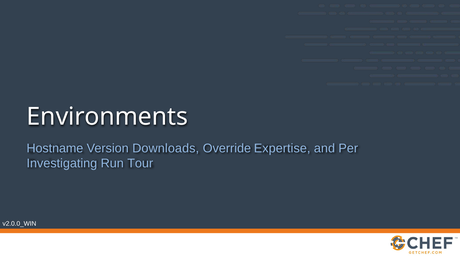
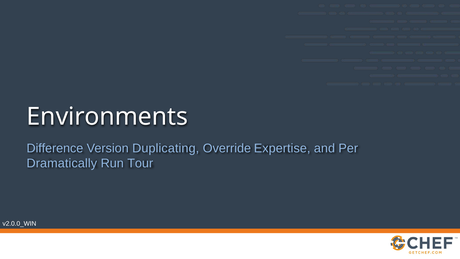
Hostname: Hostname -> Difference
Downloads: Downloads -> Duplicating
Investigating: Investigating -> Dramatically
